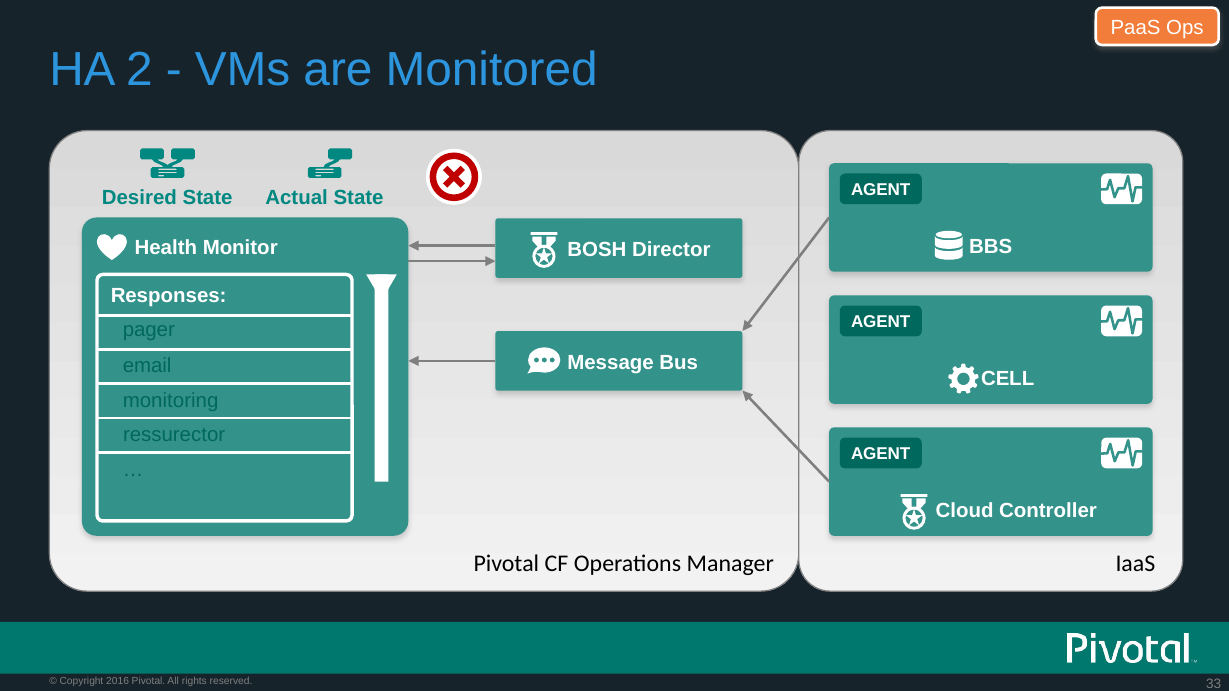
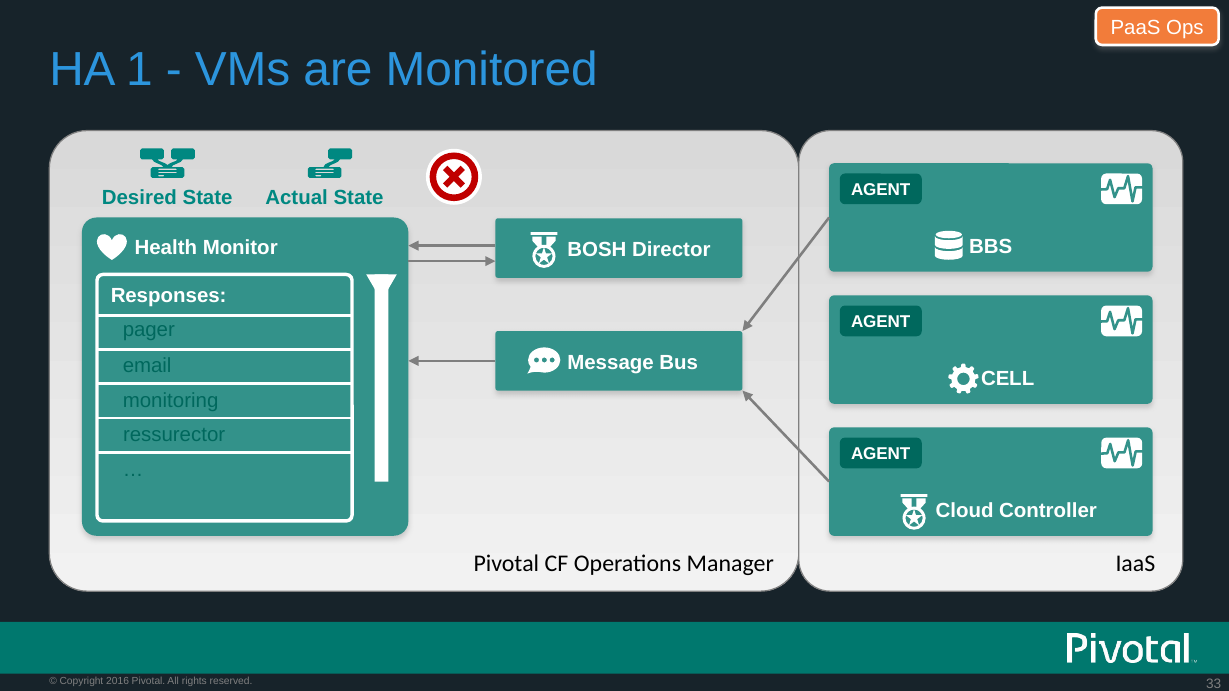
2: 2 -> 1
